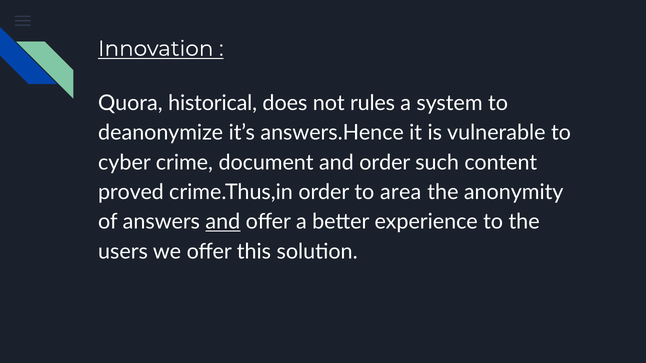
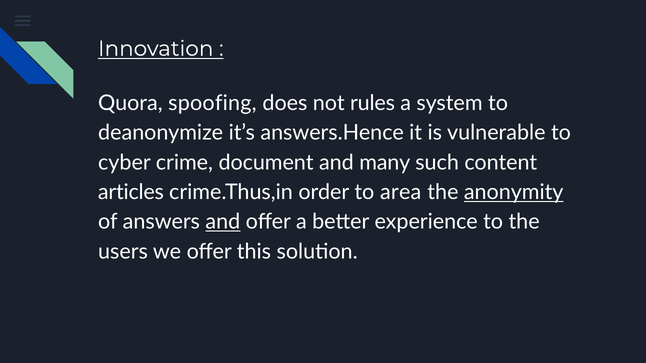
historical: historical -> spoofing
and order: order -> many
proved: proved -> articles
anonymity underline: none -> present
